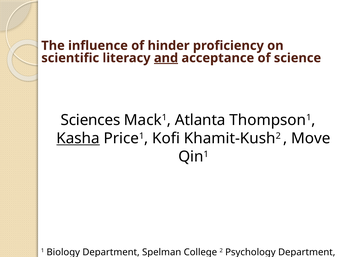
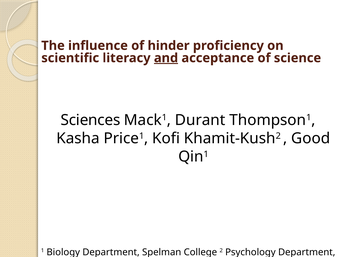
Mack1 Atlanta: Atlanta -> Durant
Kasha underline: present -> none
Move: Move -> Good
